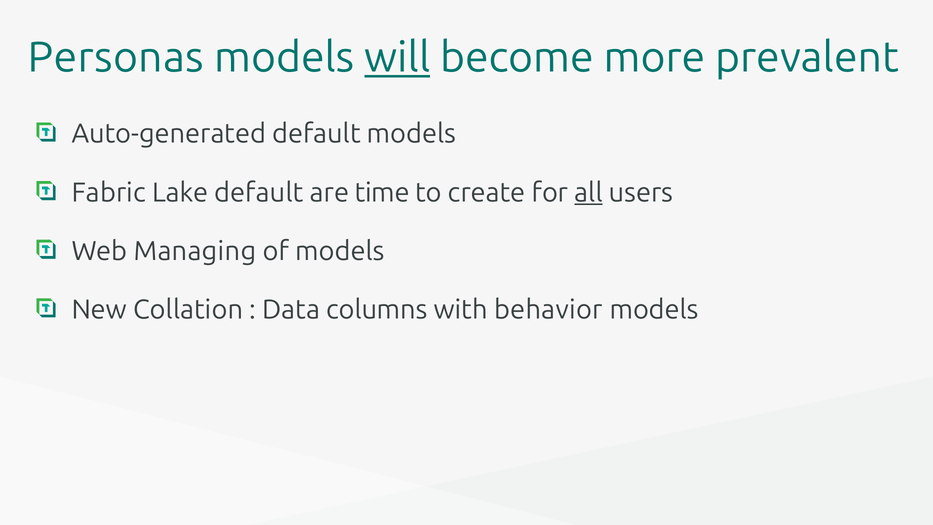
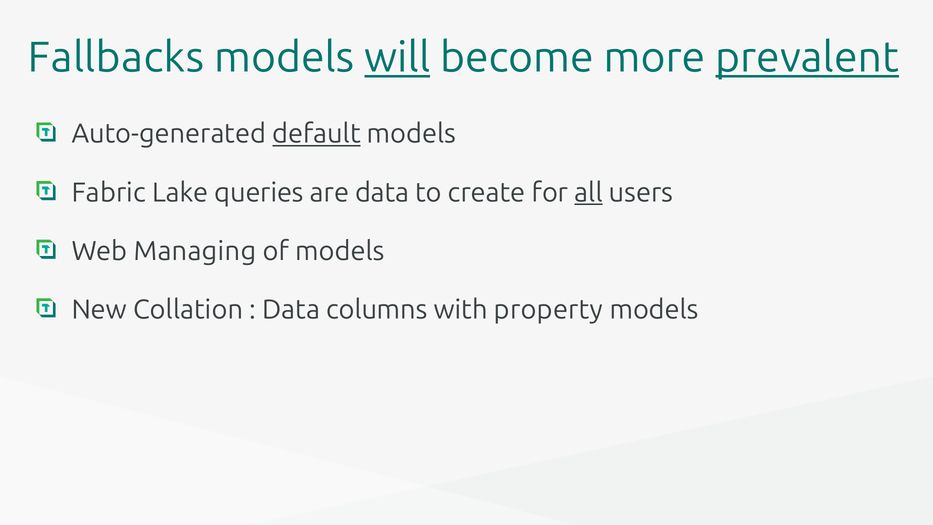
Personas: Personas -> Fallbacks
prevalent underline: none -> present
default at (316, 134) underline: none -> present
Lake default: default -> queries
are time: time -> data
behavior: behavior -> property
